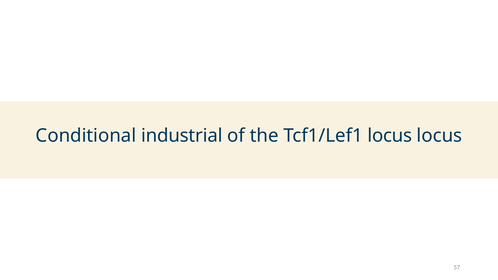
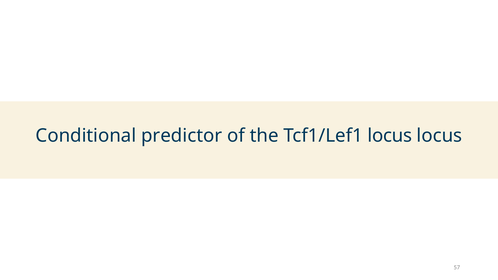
industrial: industrial -> predictor
